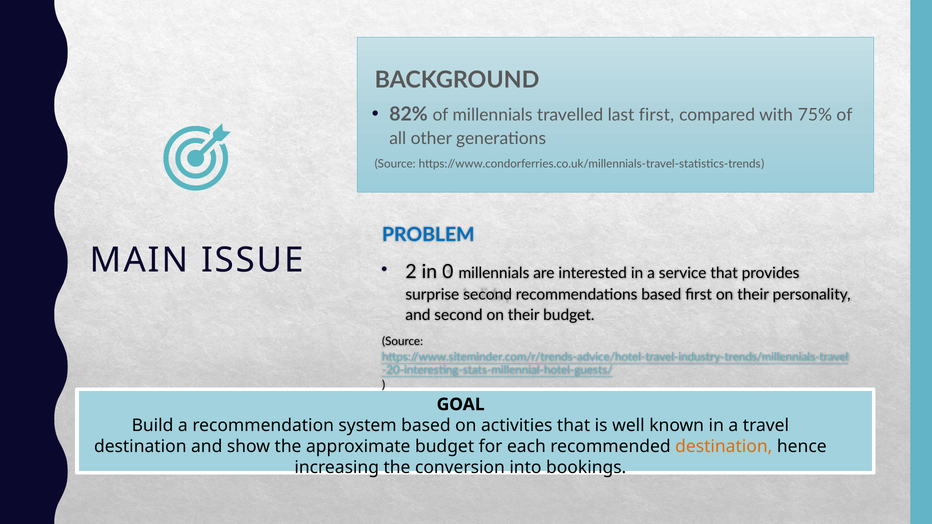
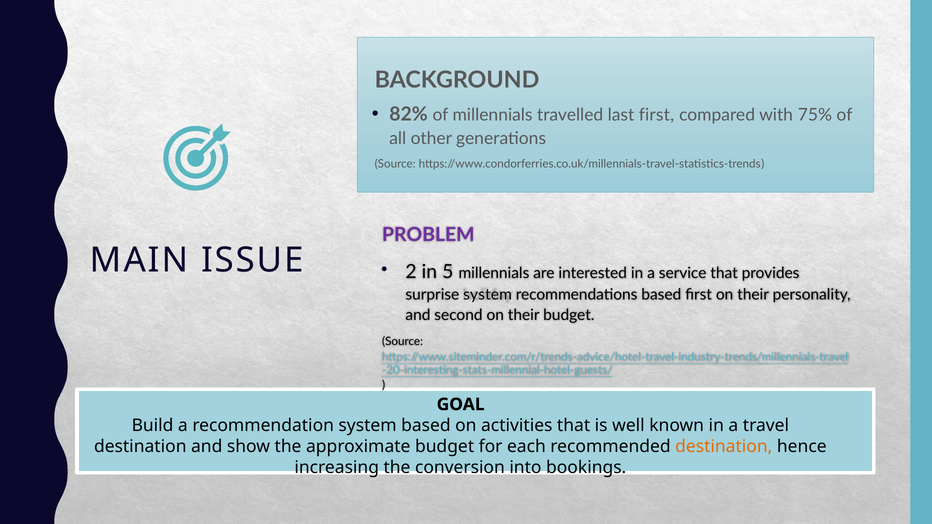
PROBLEM colour: blue -> purple
0: 0 -> 5
surprise second: second -> system
